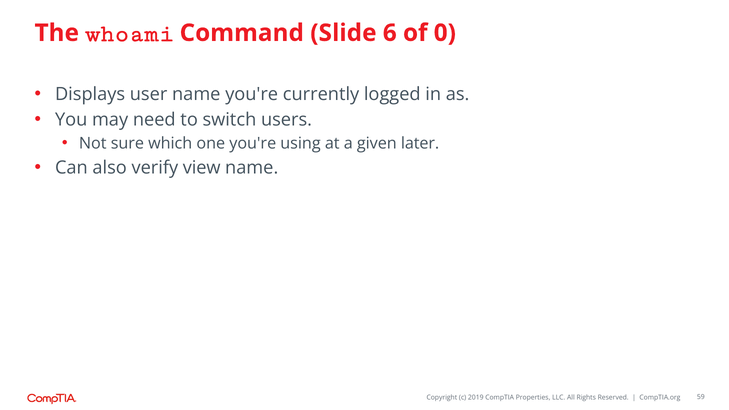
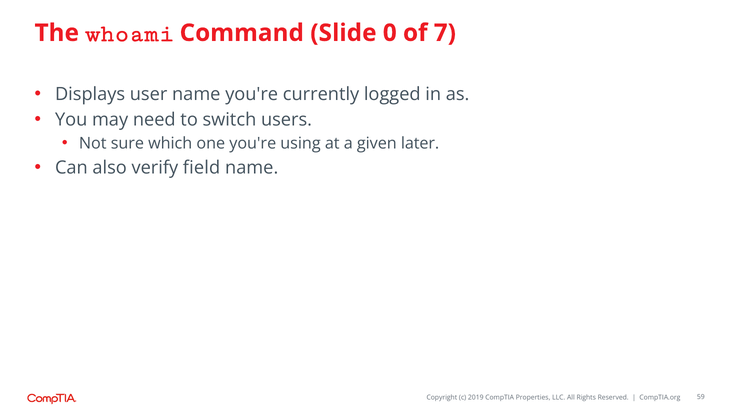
6: 6 -> 0
0: 0 -> 7
view: view -> field
